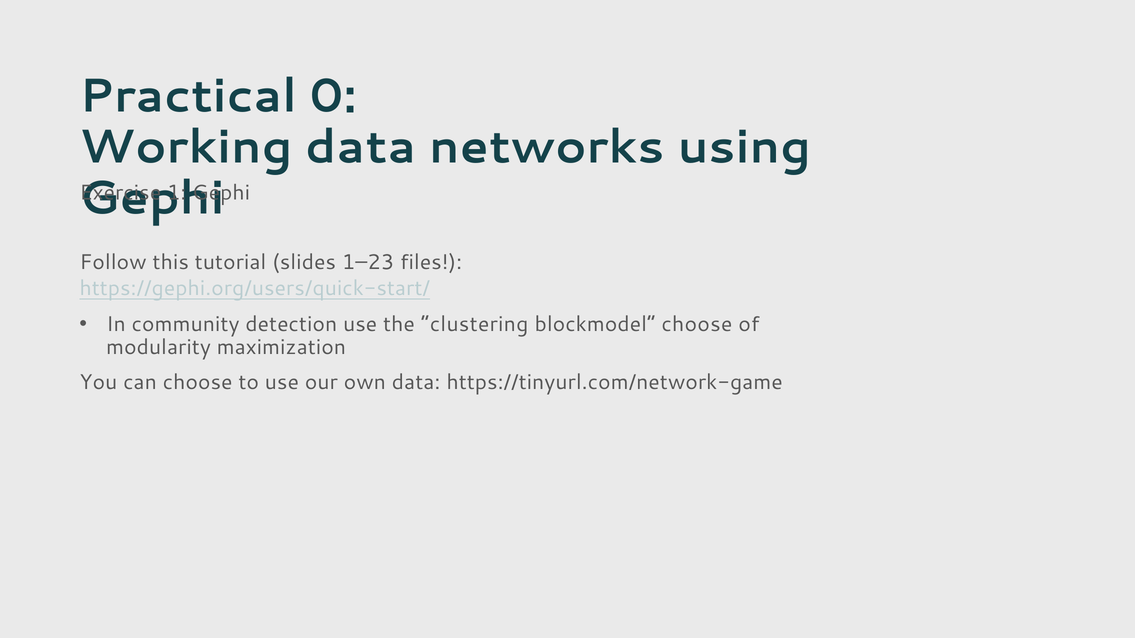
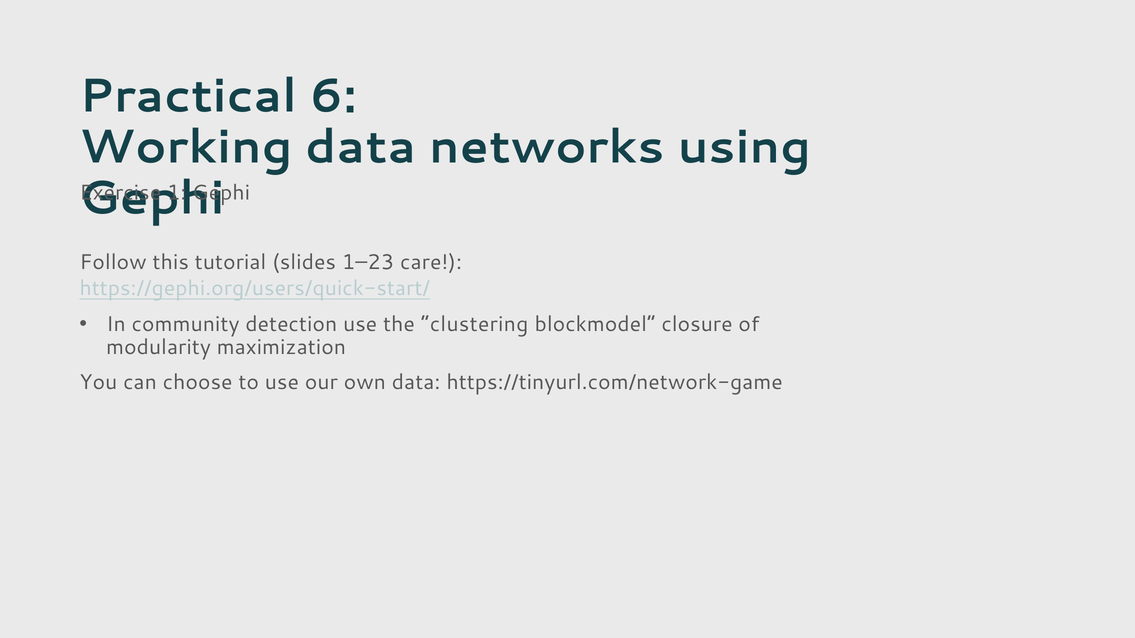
0: 0 -> 6
files: files -> care
blockmodel choose: choose -> closure
